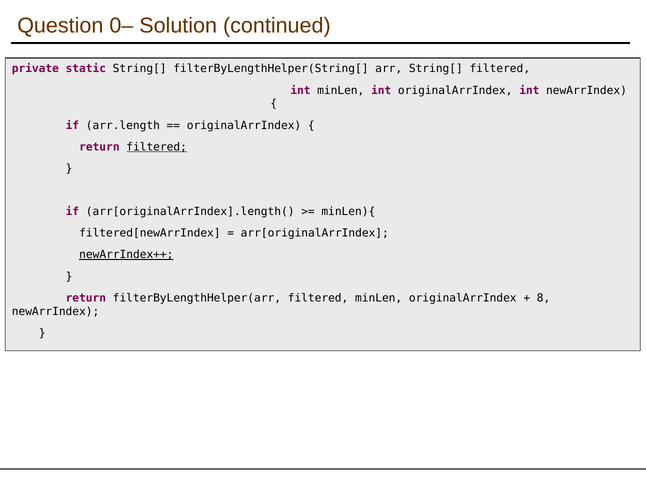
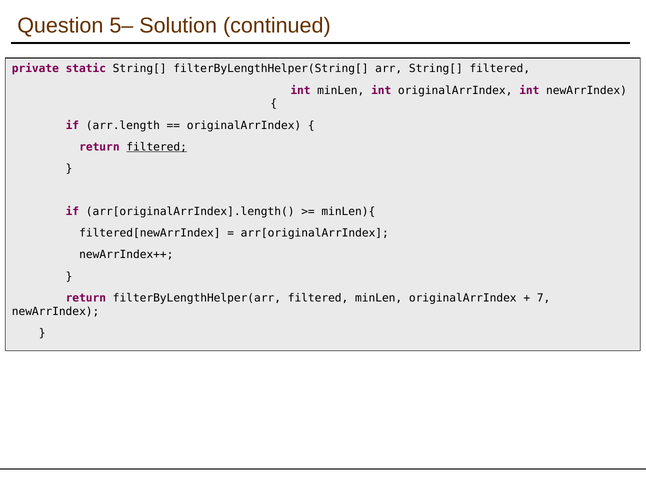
0–: 0– -> 5–
newArrIndex++ underline: present -> none
8: 8 -> 7
